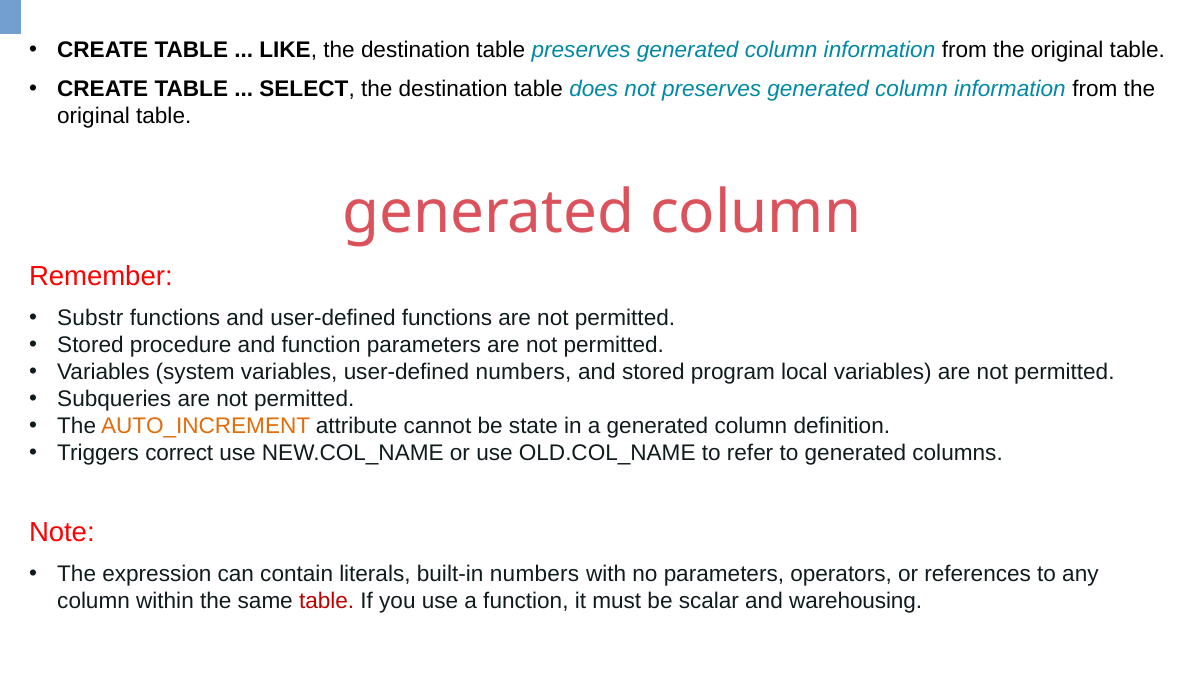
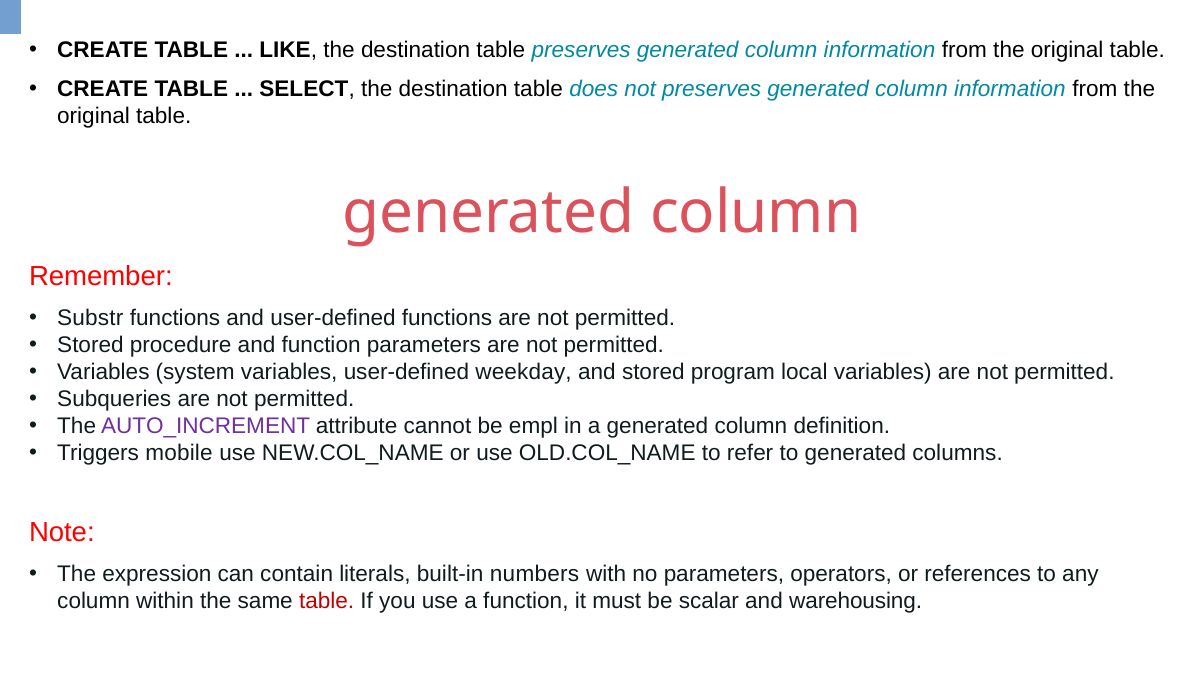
user-defined numbers: numbers -> weekday
AUTO_INCREMENT colour: orange -> purple
state: state -> empl
correct: correct -> mobile
